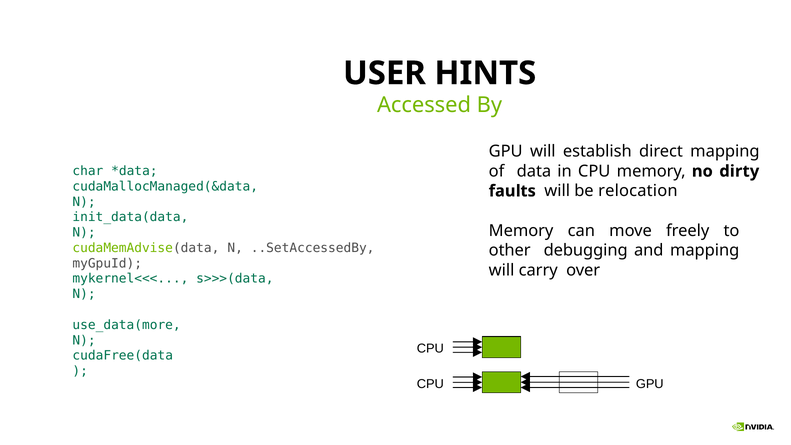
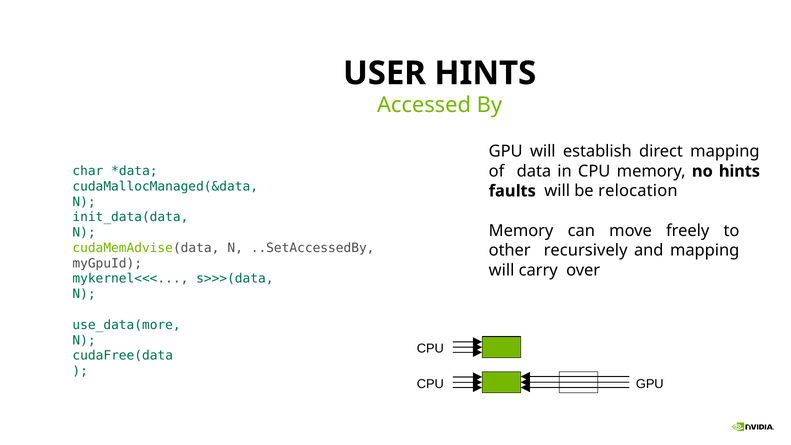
no dirty: dirty -> hints
debugging: debugging -> recursively
